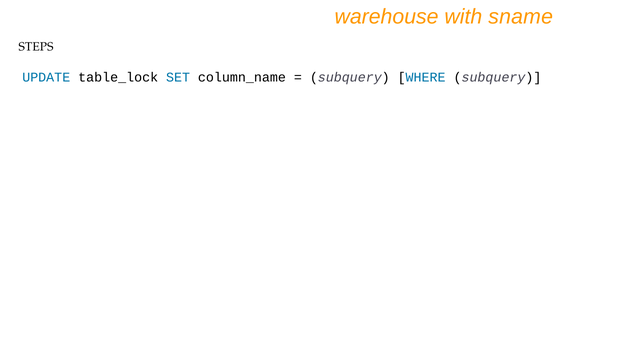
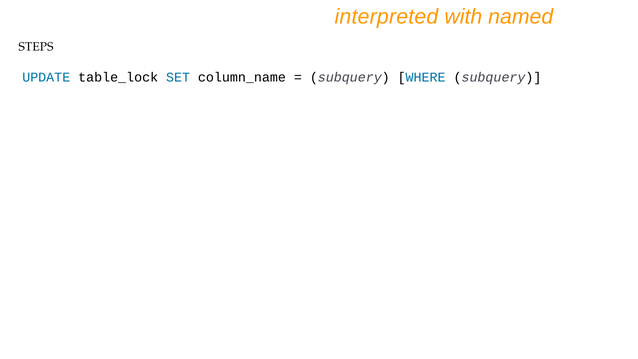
warehouse: warehouse -> interpreted
sname: sname -> named
